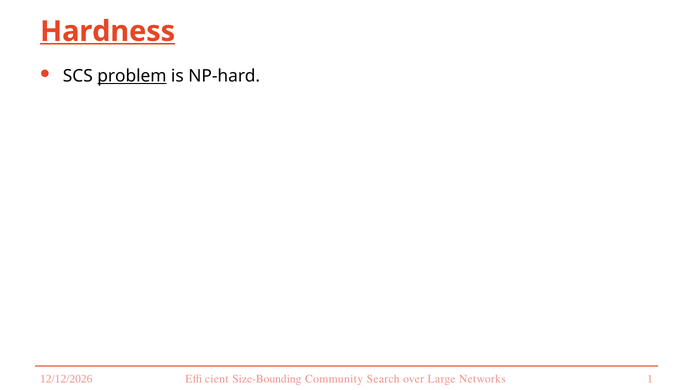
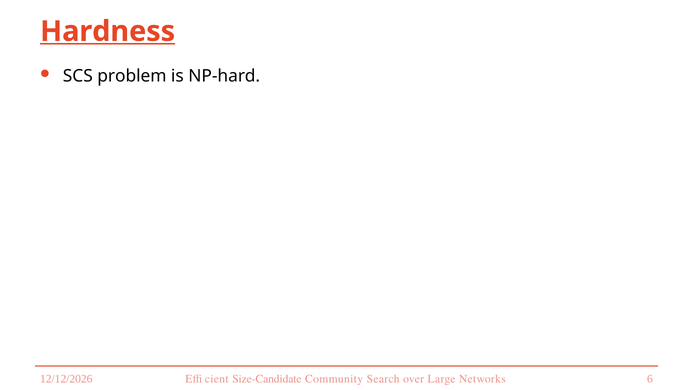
problem underline: present -> none
Size-Bounding: Size-Bounding -> Size-Candidate
1: 1 -> 6
